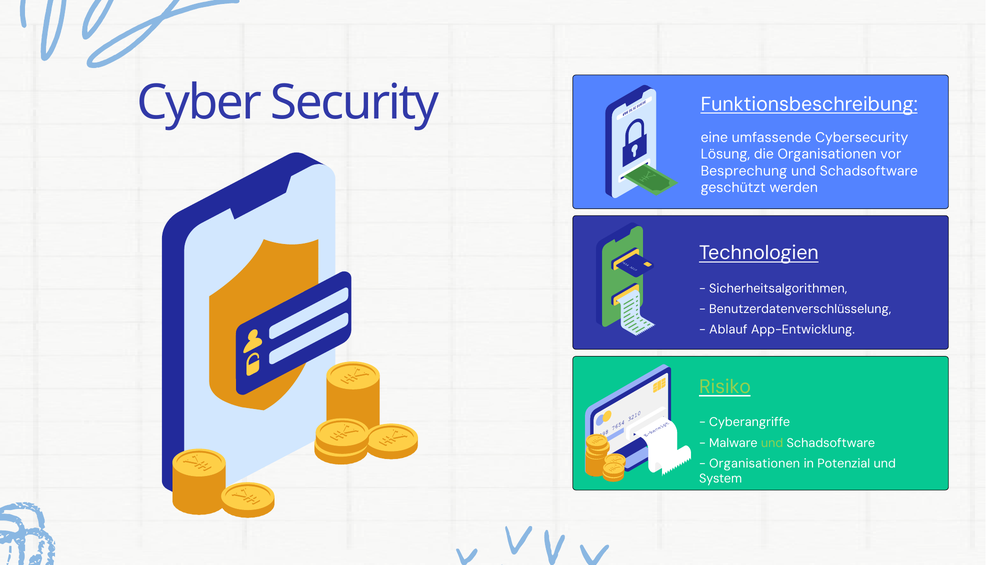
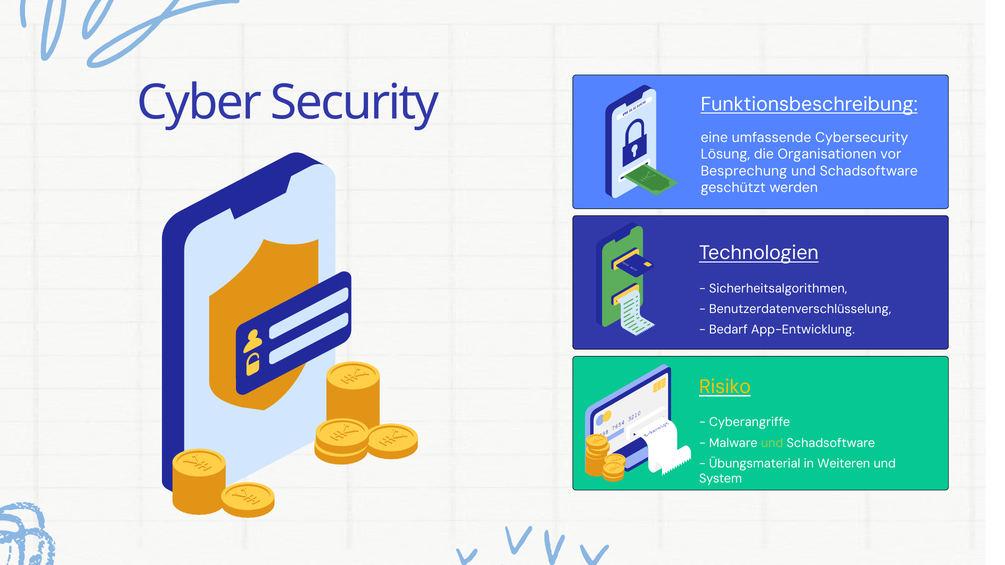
Ablauf: Ablauf -> Bedarf
Risiko colour: light green -> yellow
Organisationen at (755, 464): Organisationen -> Übungsmaterial
Potenzial: Potenzial -> Weiteren
